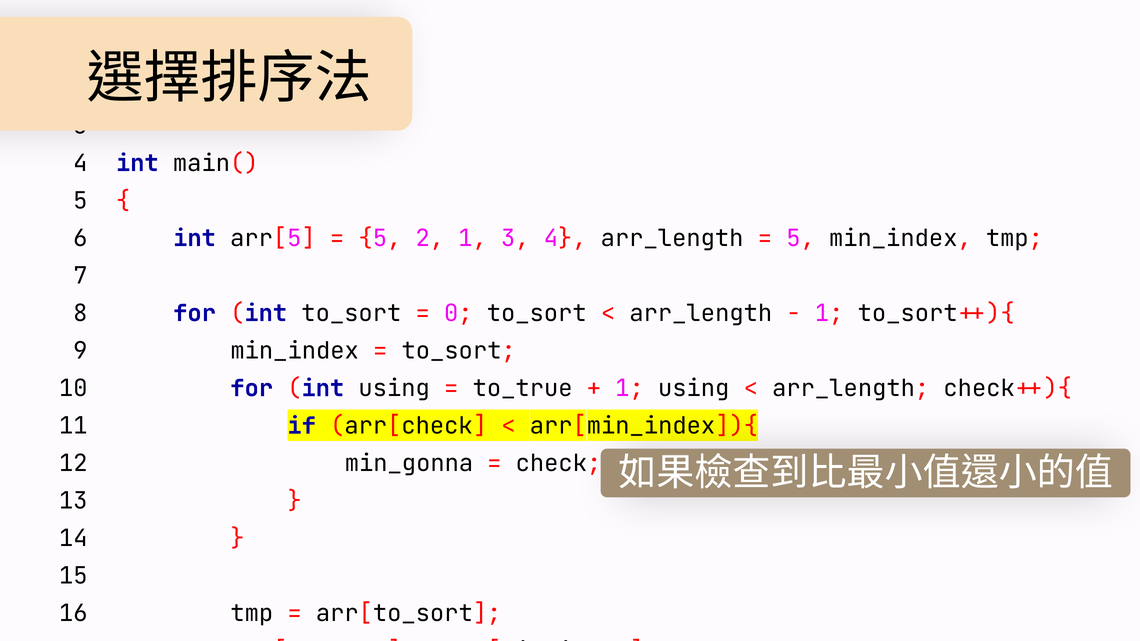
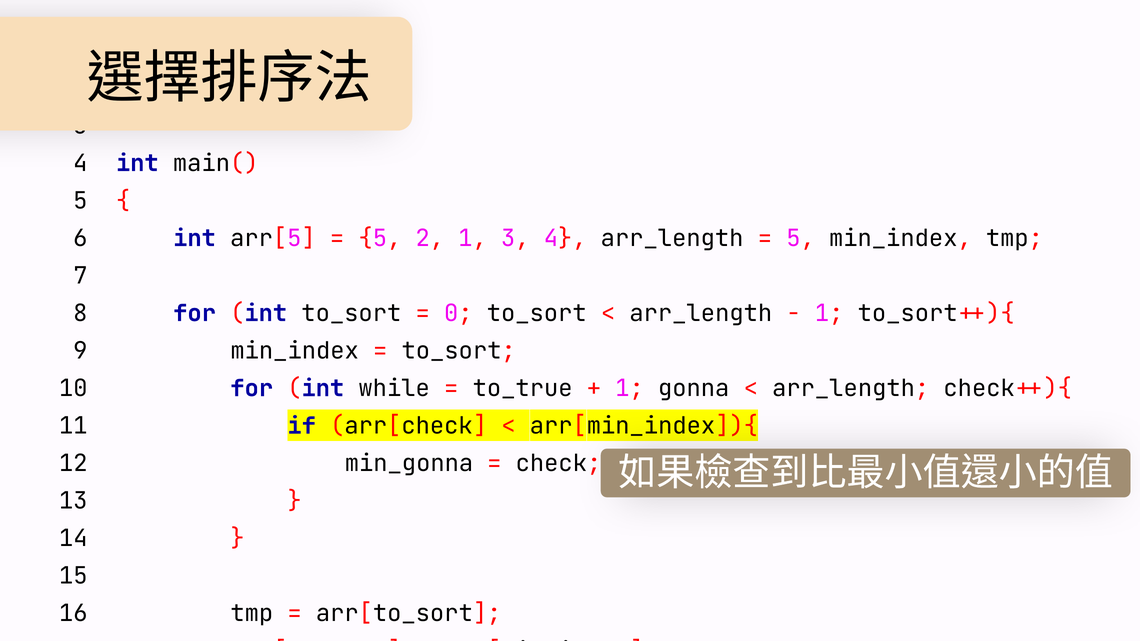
int using: using -> while
1 using: using -> gonna
